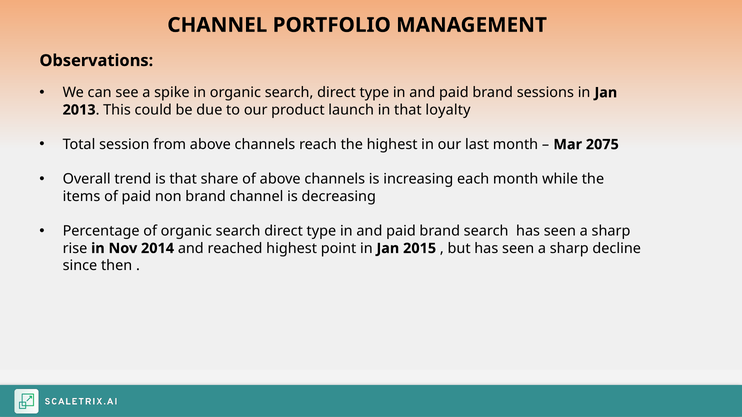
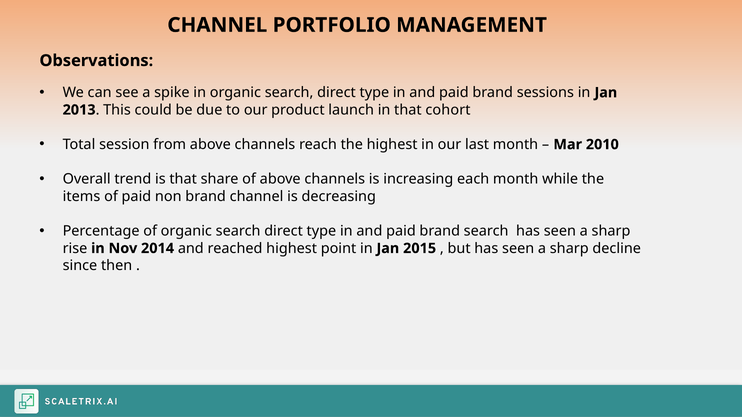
loyalty: loyalty -> cohort
2075: 2075 -> 2010
